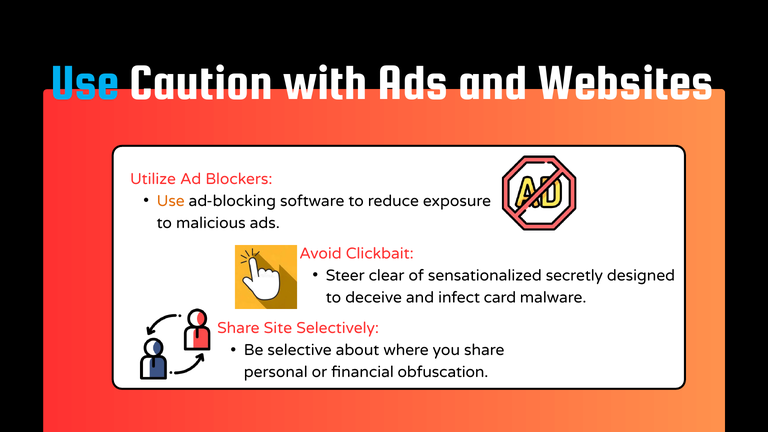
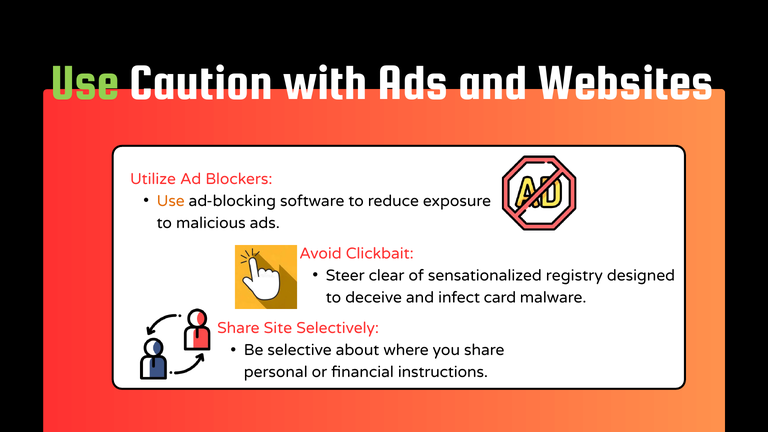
Use at (85, 83) colour: light blue -> light green
secretly: secretly -> registry
obfuscation: obfuscation -> instructions
